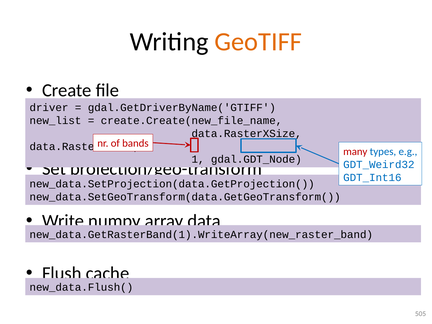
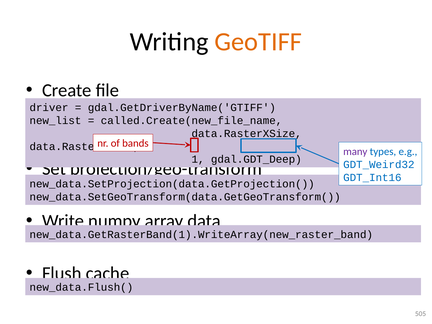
create.Create(new_file_name: create.Create(new_file_name -> called.Create(new_file_name
many colour: red -> purple
gdal.GDT_Node: gdal.GDT_Node -> gdal.GDT_Deep
